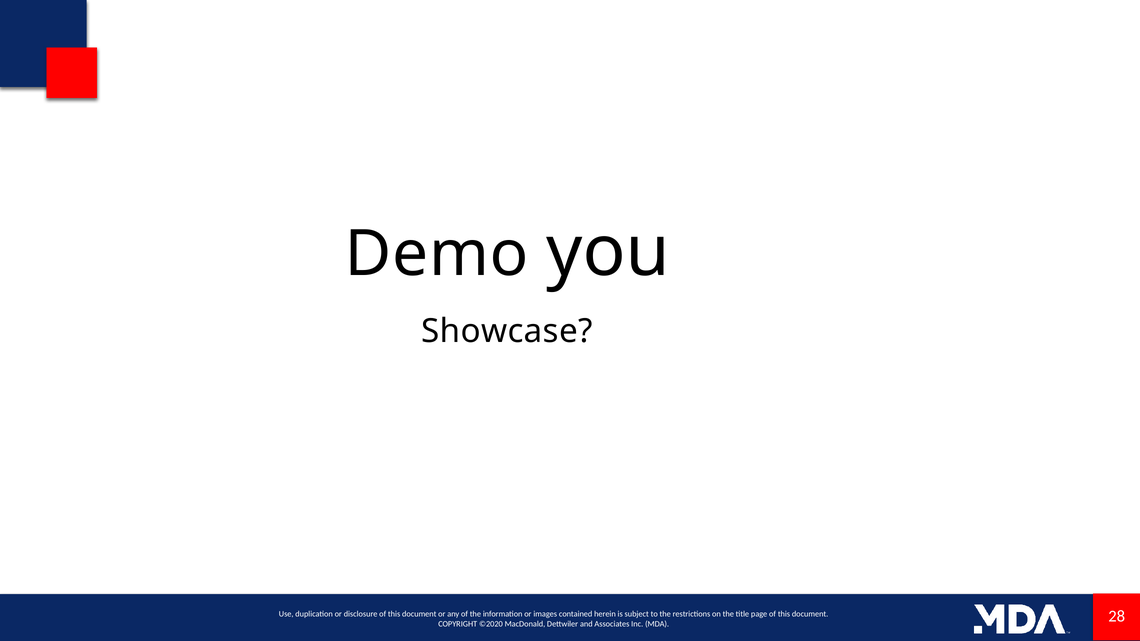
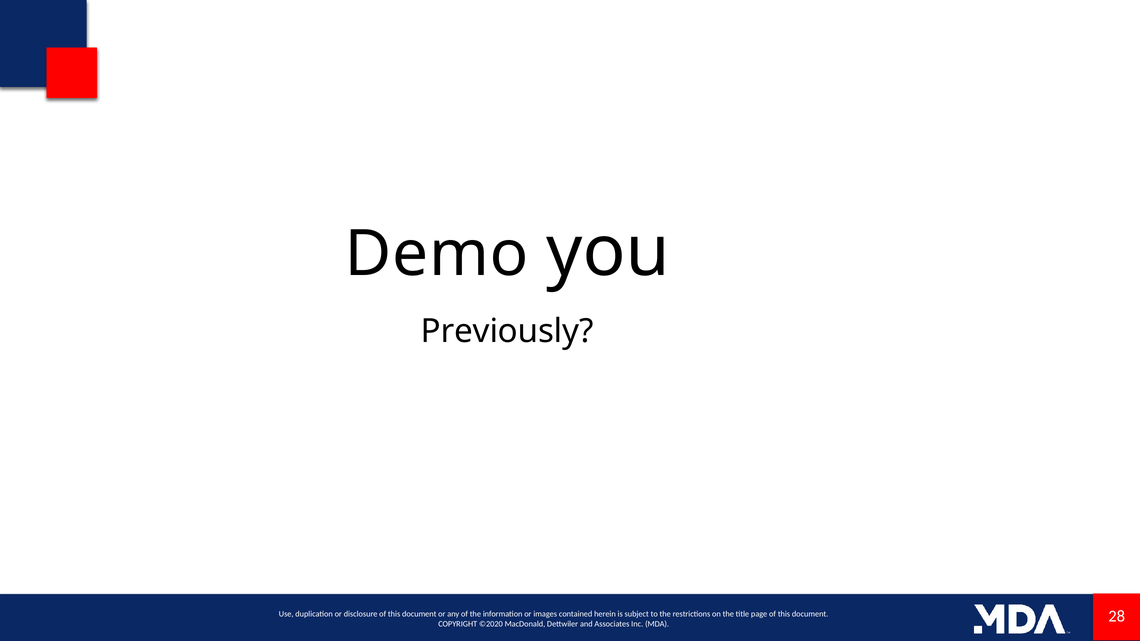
Showcase: Showcase -> Previously
